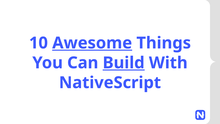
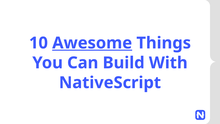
Build underline: present -> none
